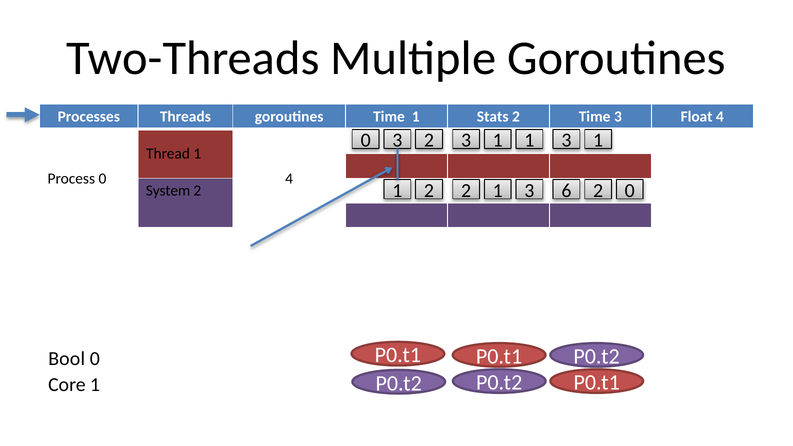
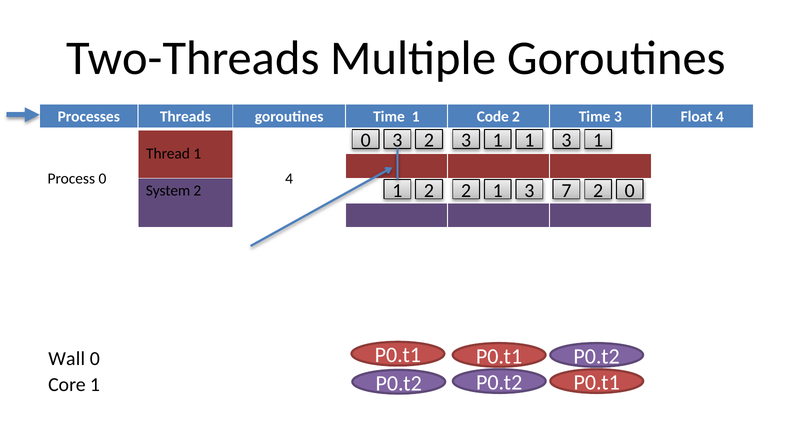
Stats: Stats -> Code
6: 6 -> 7
Bool: Bool -> Wall
